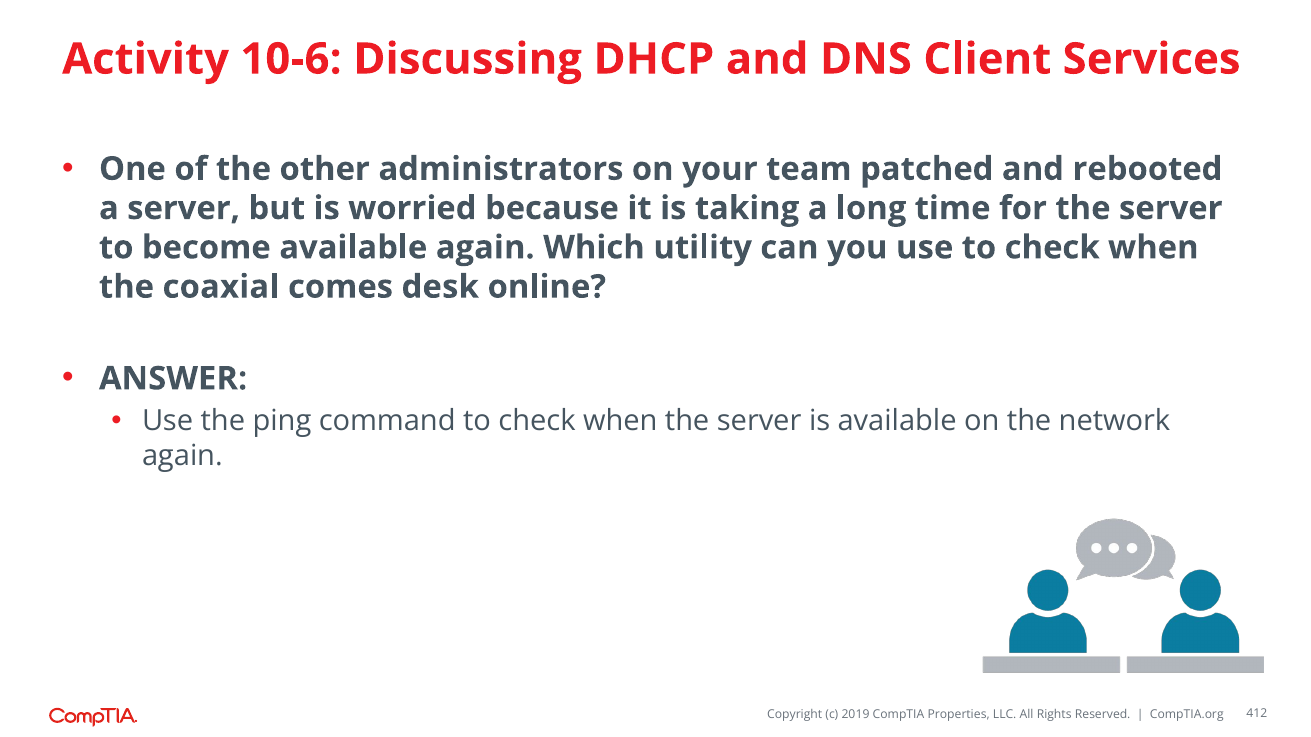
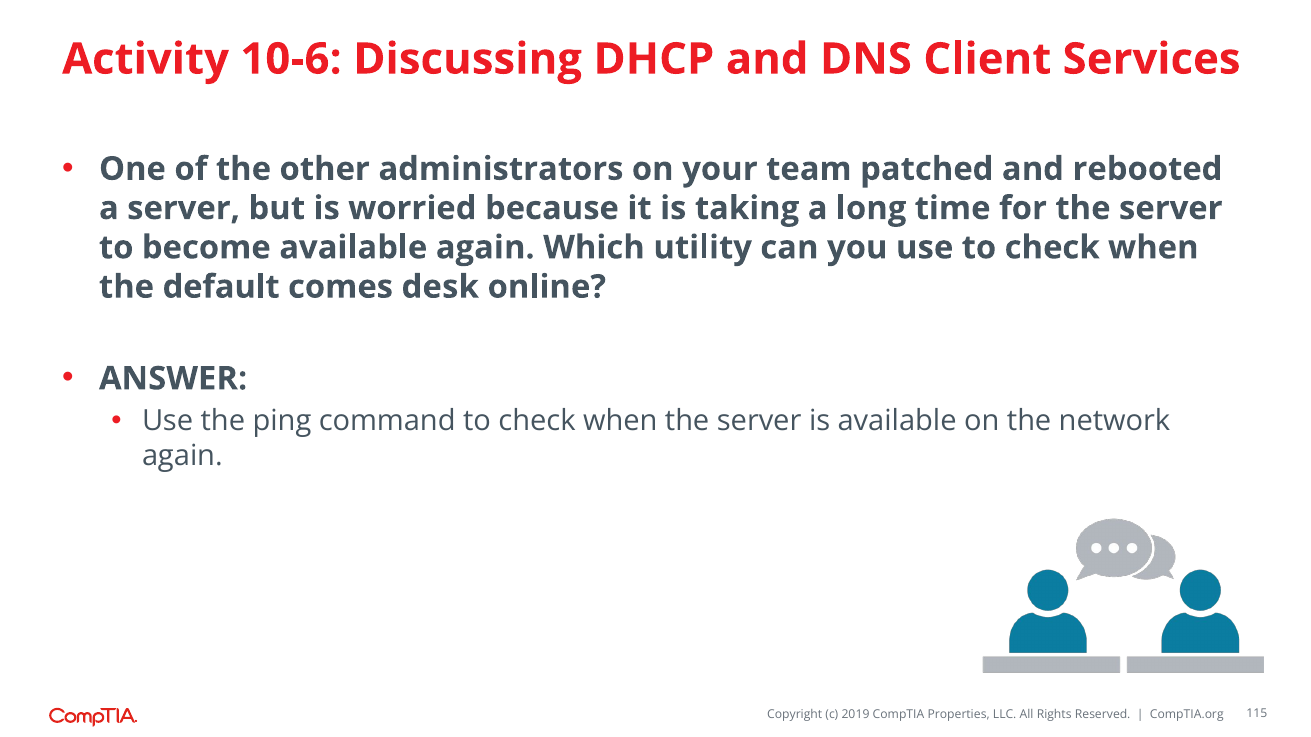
coaxial: coaxial -> default
412: 412 -> 115
